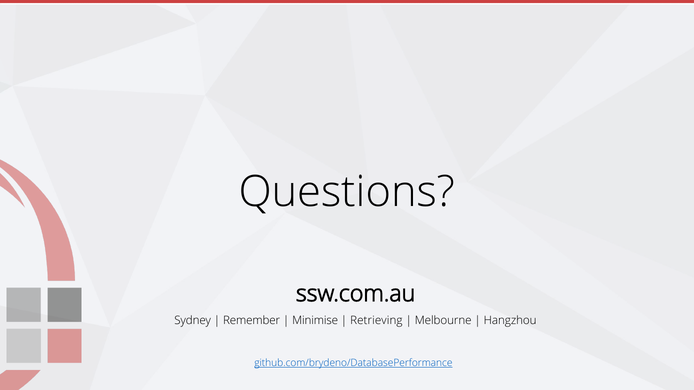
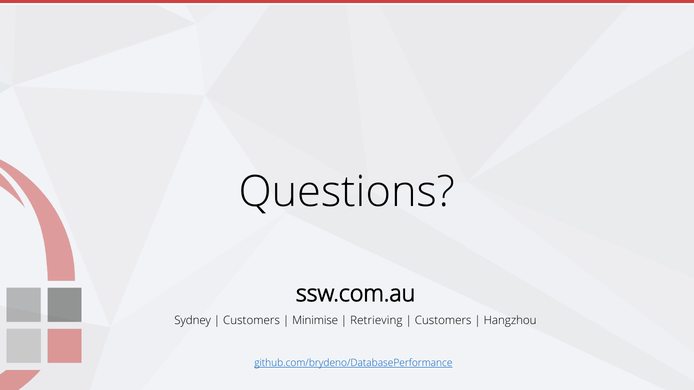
Remember at (252, 321): Remember -> Customers
Melbourne at (443, 321): Melbourne -> Customers
